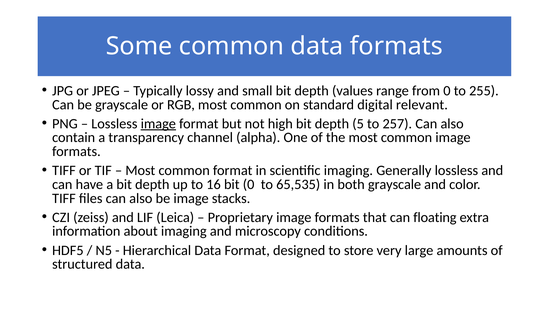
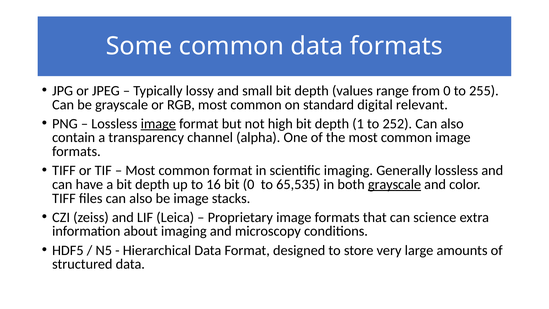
5: 5 -> 1
257: 257 -> 252
grayscale at (395, 184) underline: none -> present
floating: floating -> science
